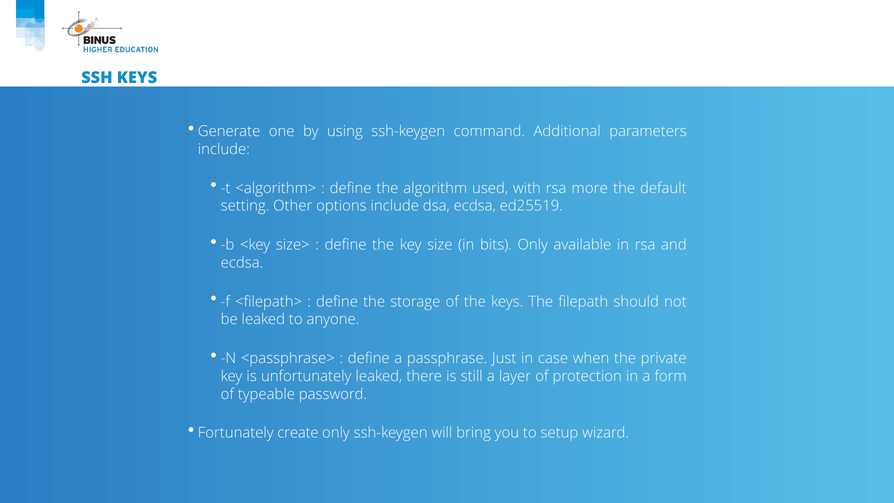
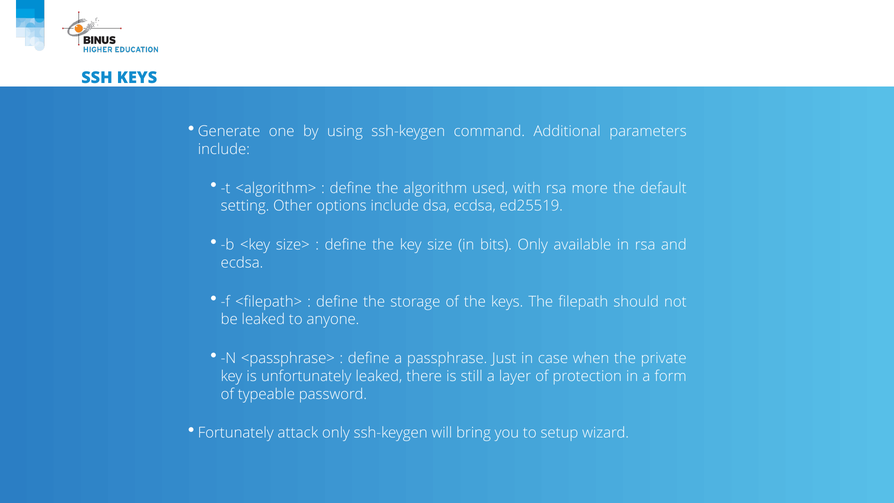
create: create -> attack
